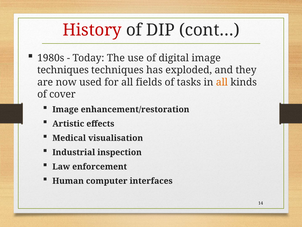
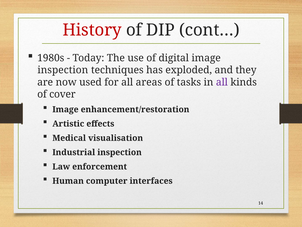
techniques at (63, 70): techniques -> inspection
fields: fields -> areas
all at (222, 82) colour: orange -> purple
